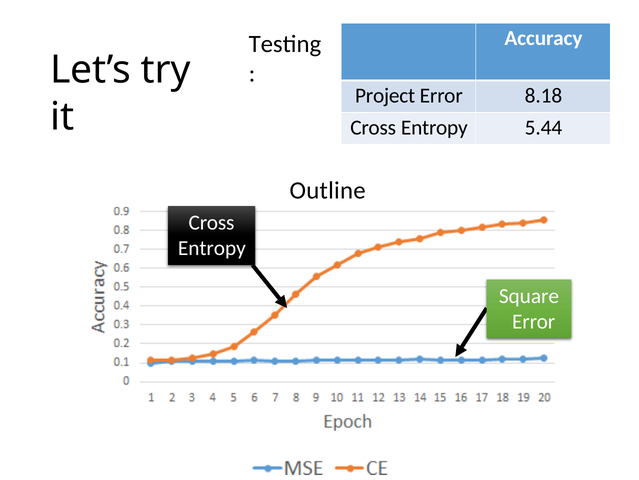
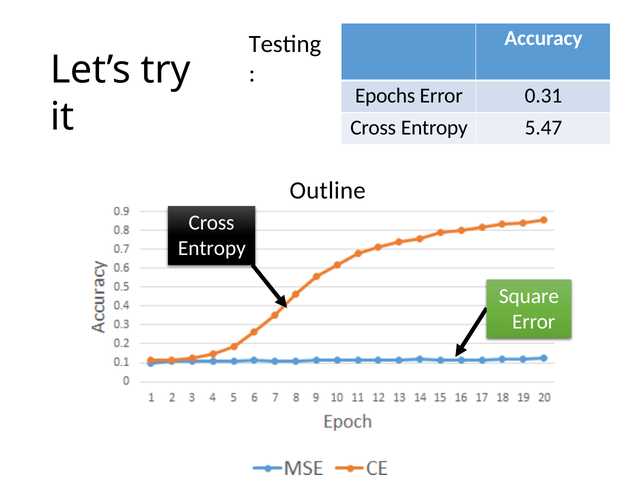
Project: Project -> Epochs
8.18: 8.18 -> 0.31
5.44: 5.44 -> 5.47
